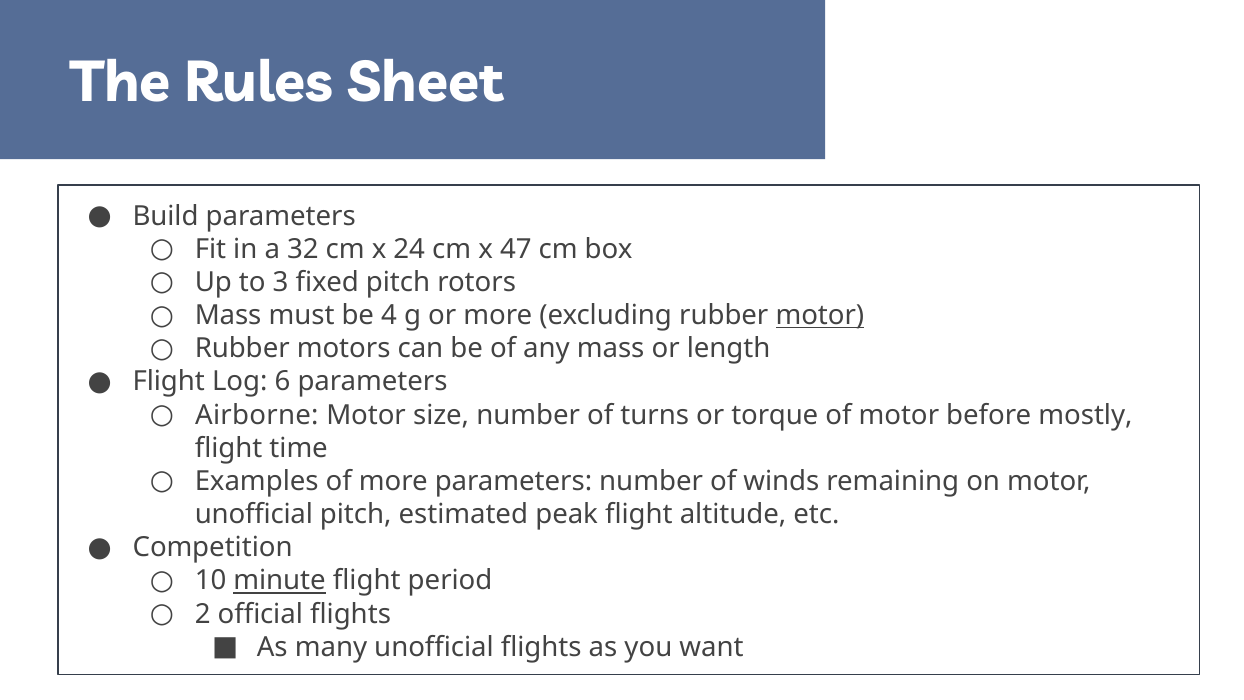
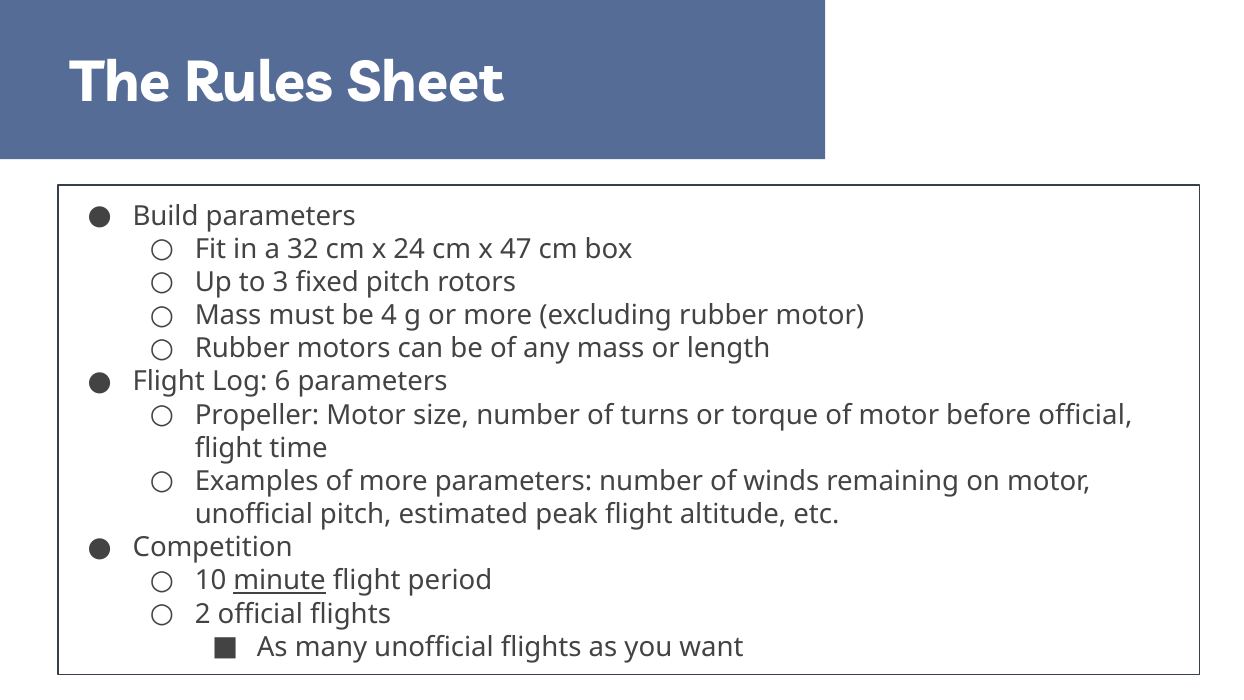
motor at (820, 315) underline: present -> none
Airborne: Airborne -> Propeller
before mostly: mostly -> official
